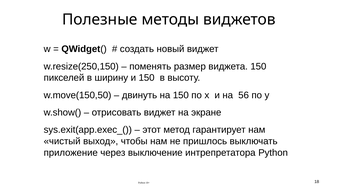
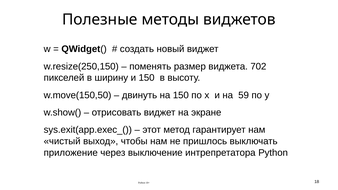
виджета 150: 150 -> 702
56: 56 -> 59
